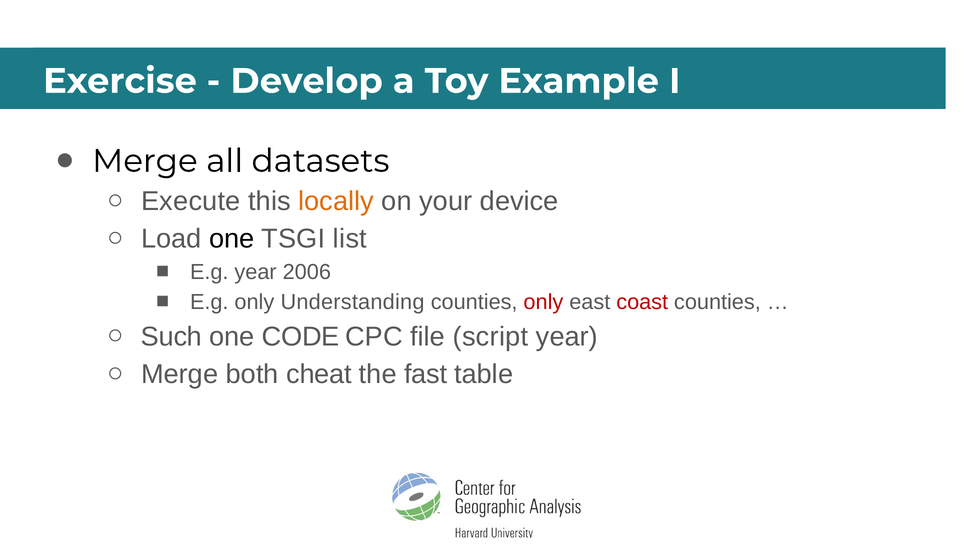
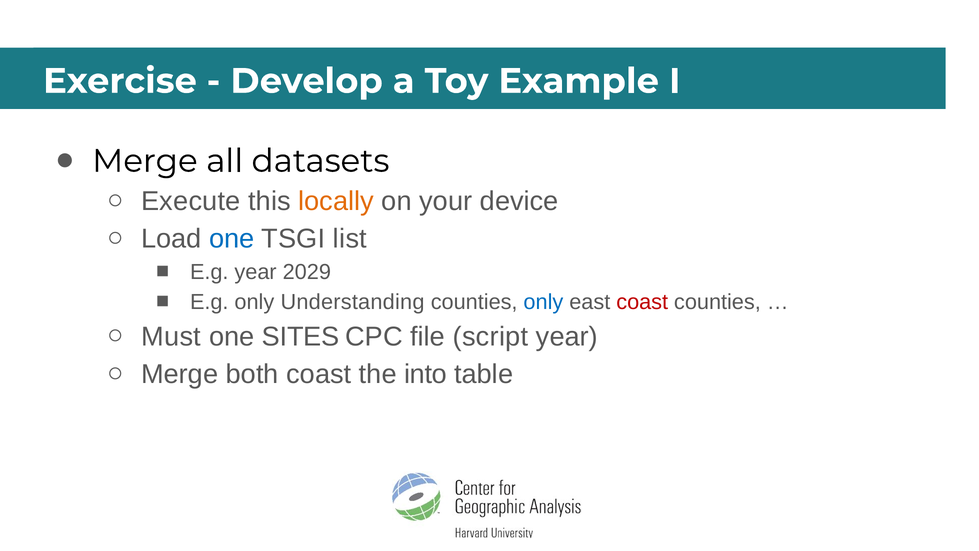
one at (232, 239) colour: black -> blue
2006: 2006 -> 2029
only at (543, 302) colour: red -> blue
Such: Such -> Must
CODE: CODE -> SITES
both cheat: cheat -> coast
fast: fast -> into
